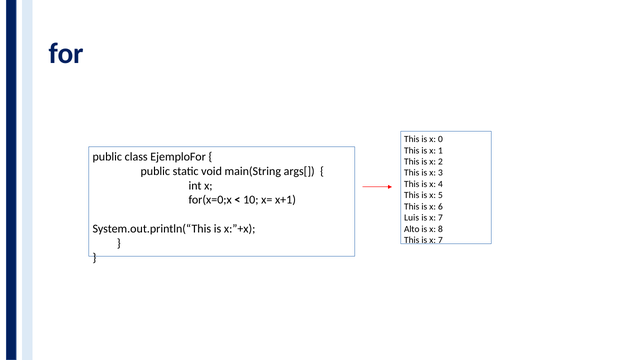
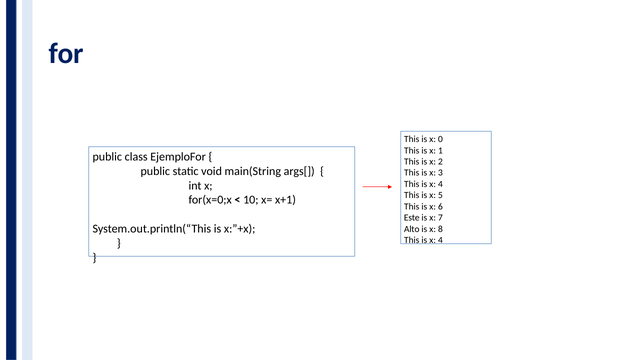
Luis: Luis -> Este
7 at (440, 240): 7 -> 4
